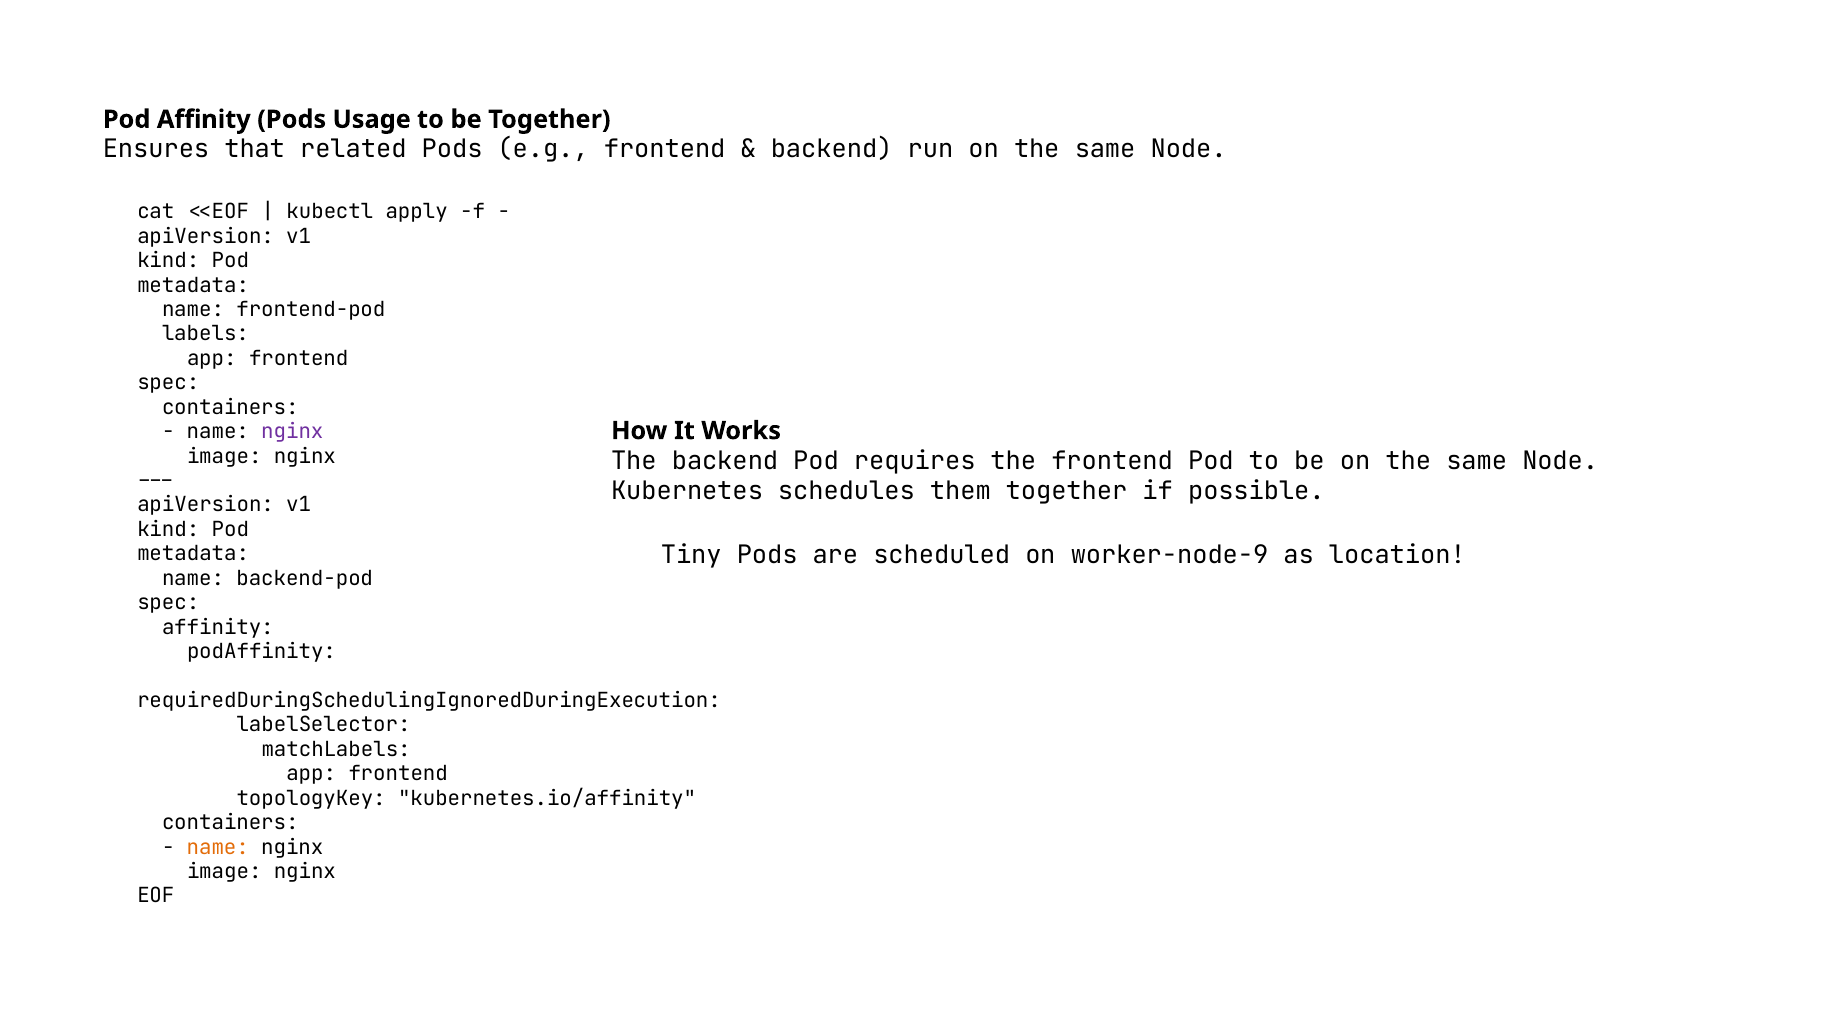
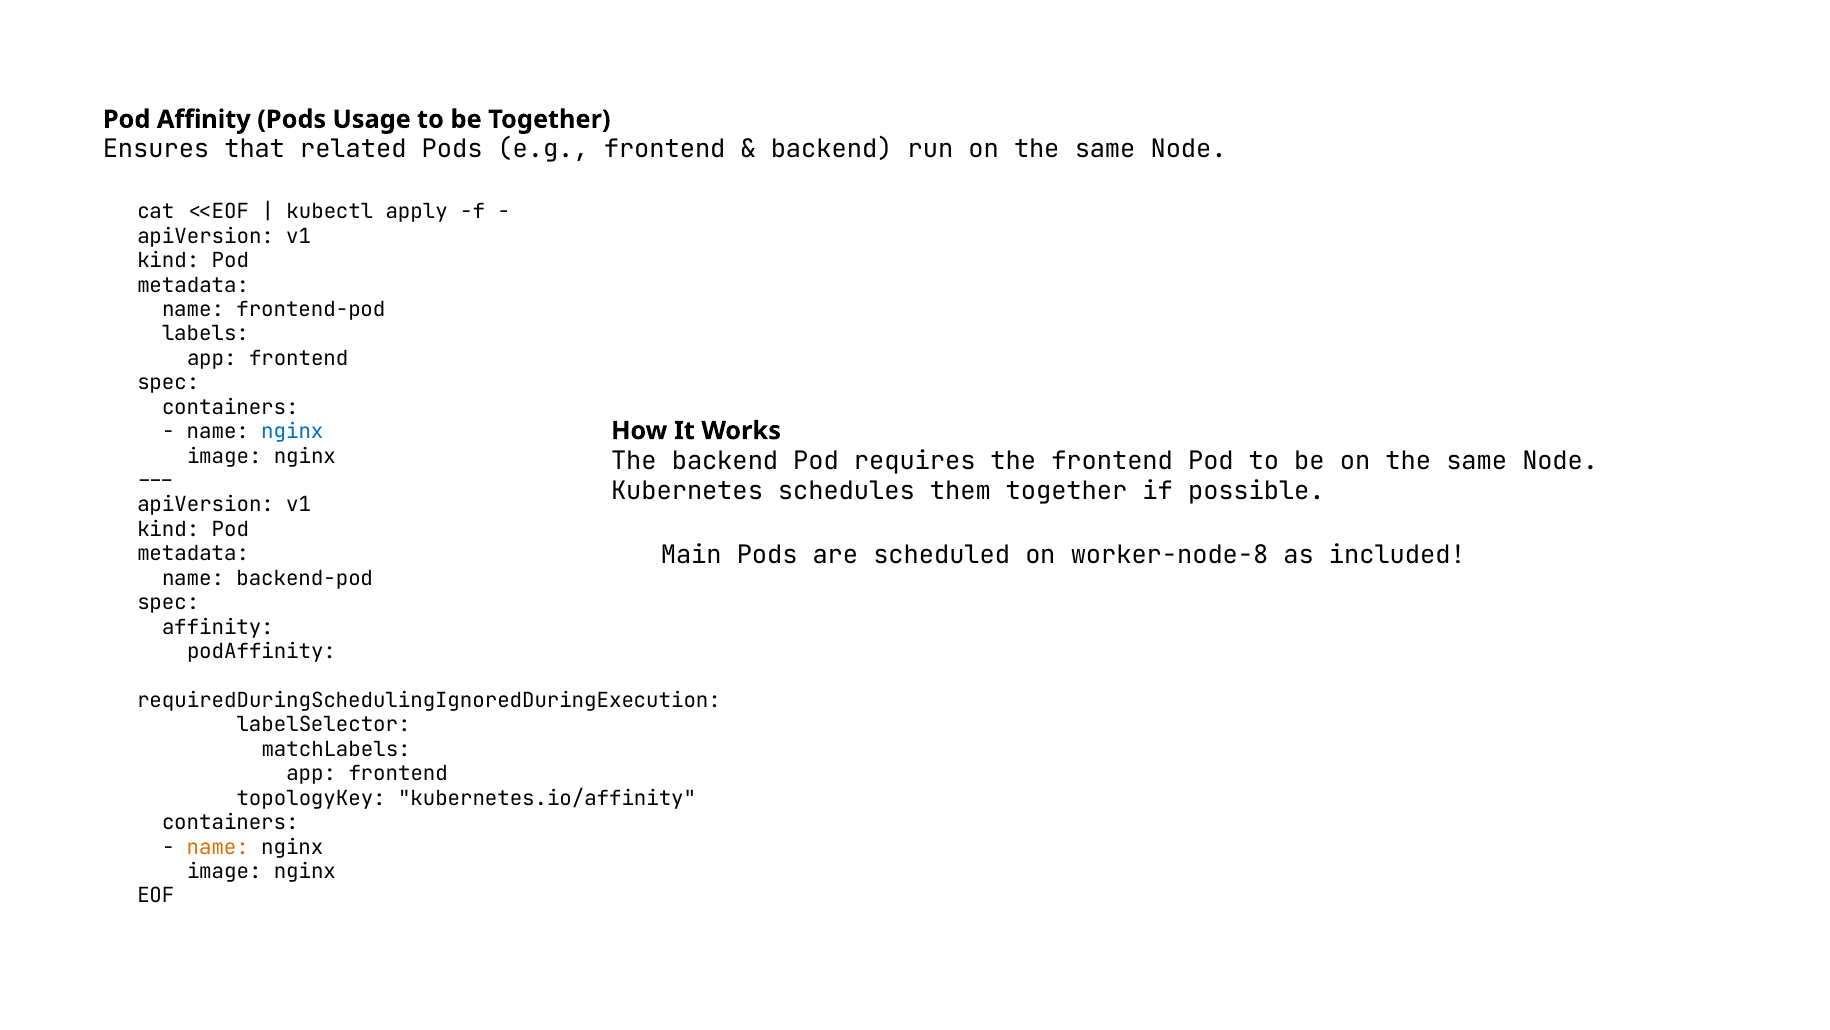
nginx at (292, 432) colour: purple -> blue
Tiny: Tiny -> Main
worker-node-9: worker-node-9 -> worker-node-8
location: location -> included
